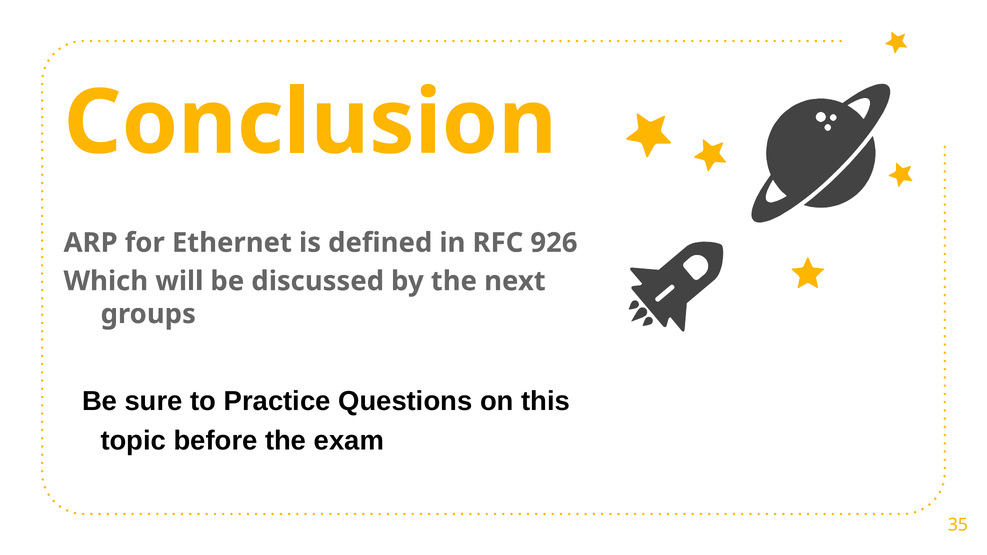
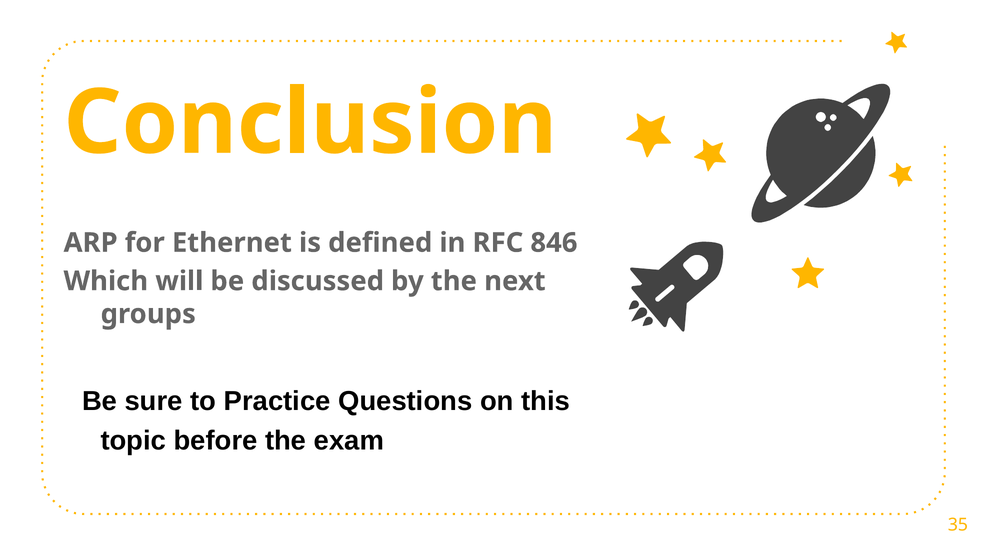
926: 926 -> 846
